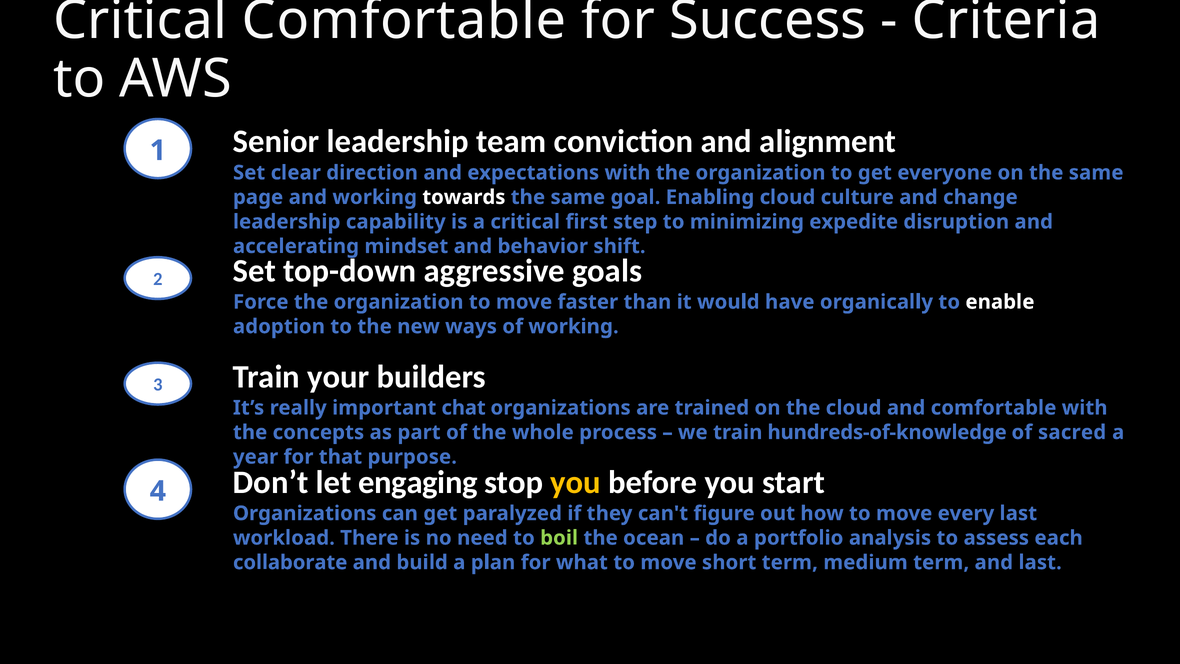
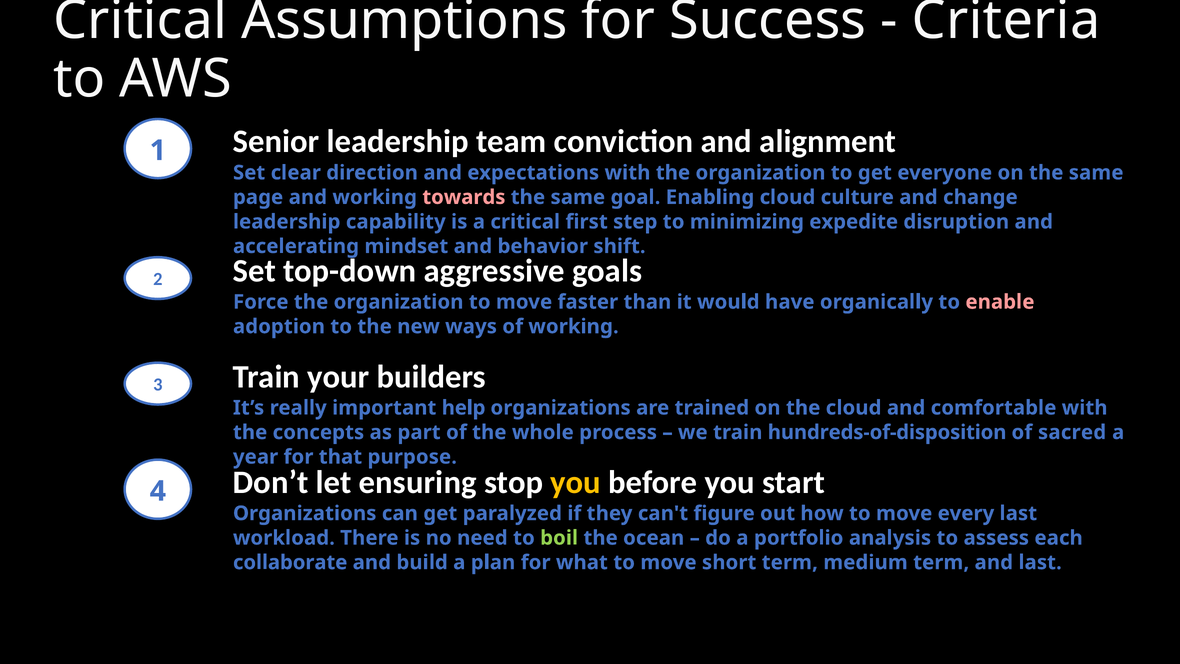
Critical Comfortable: Comfortable -> Assumptions
towards colour: white -> pink
enable colour: white -> pink
chat: chat -> help
hundreds-of-knowledge: hundreds-of-knowledge -> hundreds-of-disposition
engaging: engaging -> ensuring
